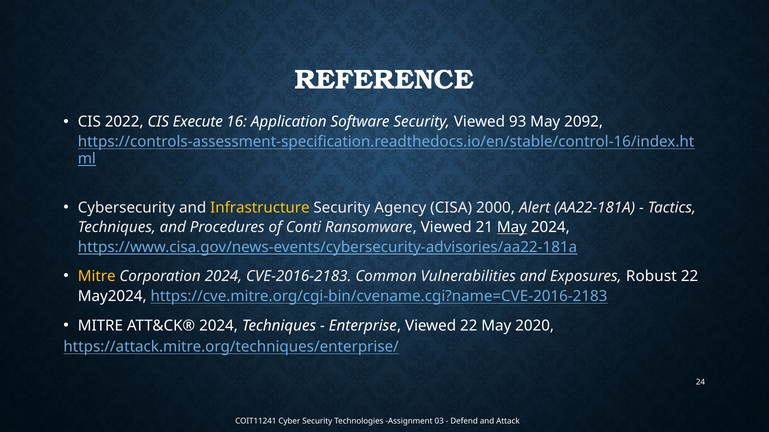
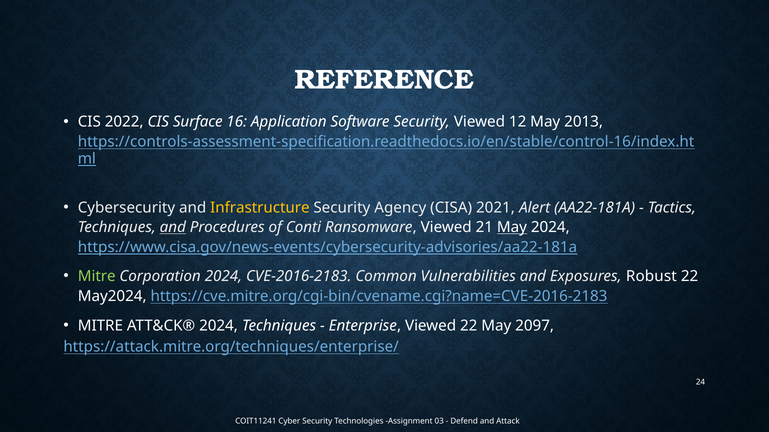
Execute: Execute -> Surface
93: 93 -> 12
2092: 2092 -> 2013
2000: 2000 -> 2021
and at (173, 228) underline: none -> present
Mitre at (97, 277) colour: yellow -> light green
2020: 2020 -> 2097
